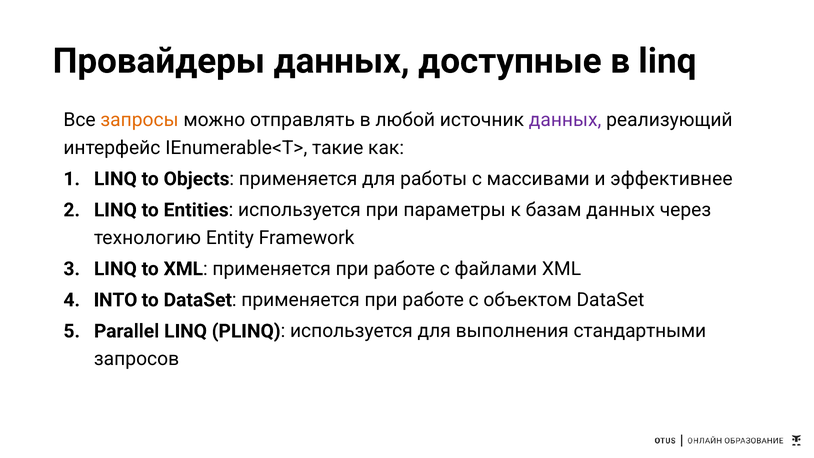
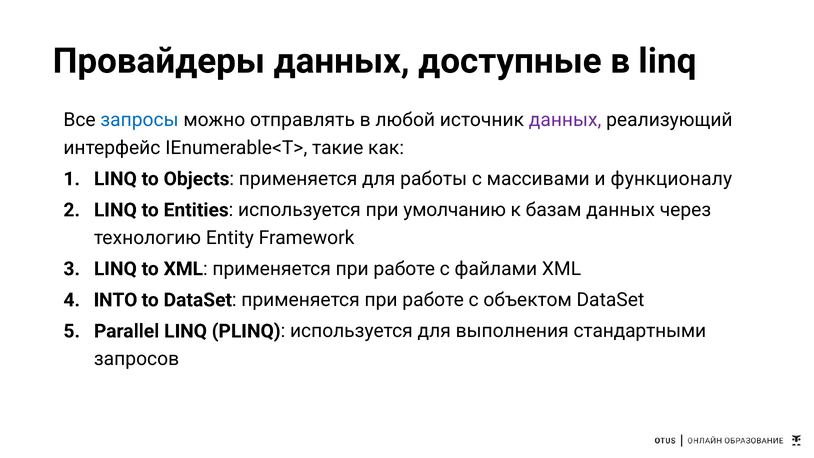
запросы colour: orange -> blue
эффективнее: эффективнее -> функционалу
параметры: параметры -> умолчанию
